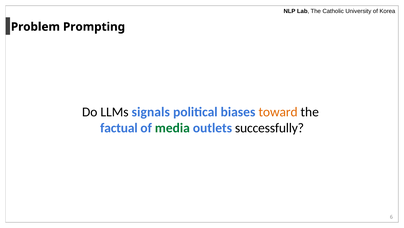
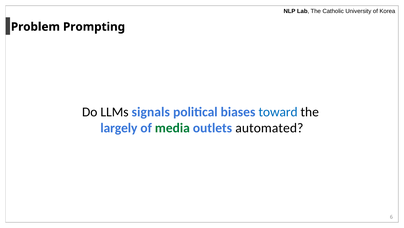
toward colour: orange -> blue
factual: factual -> largely
successfully: successfully -> automated
